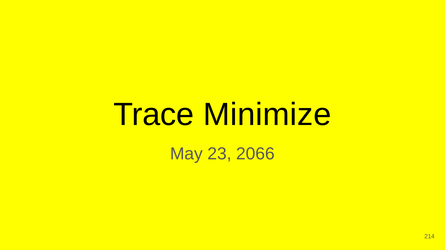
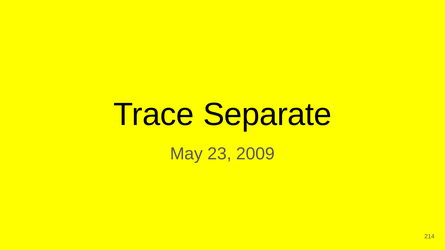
Minimize: Minimize -> Separate
2066: 2066 -> 2009
